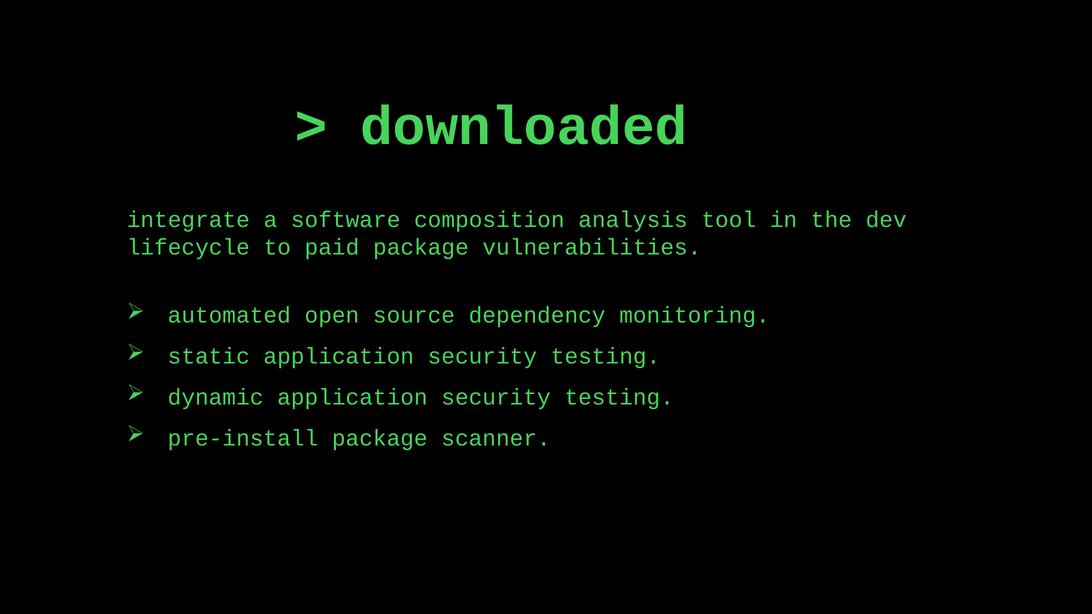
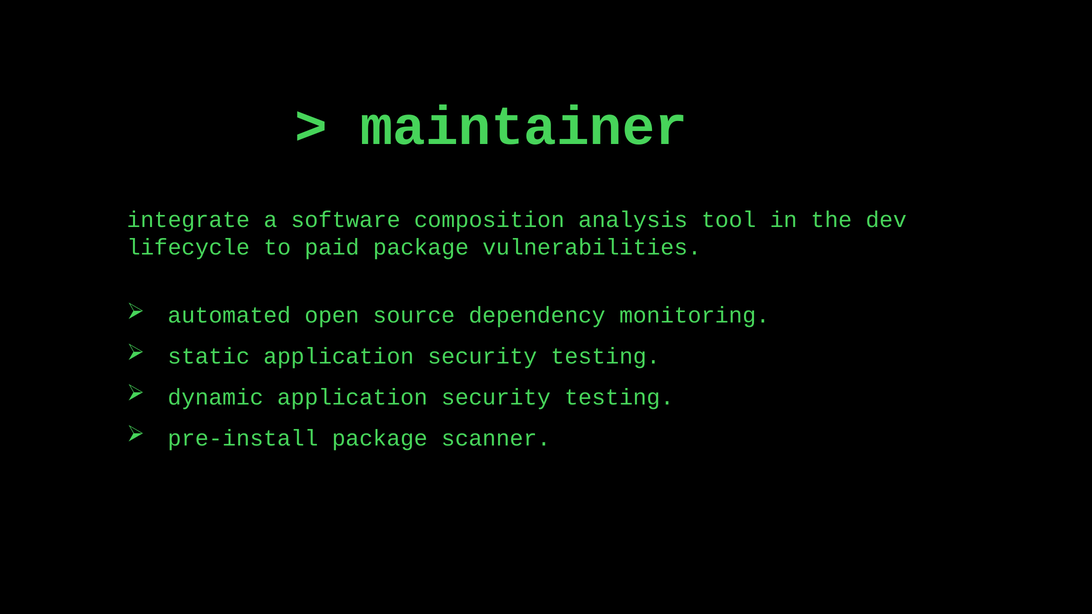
downloaded: downloaded -> maintainer
